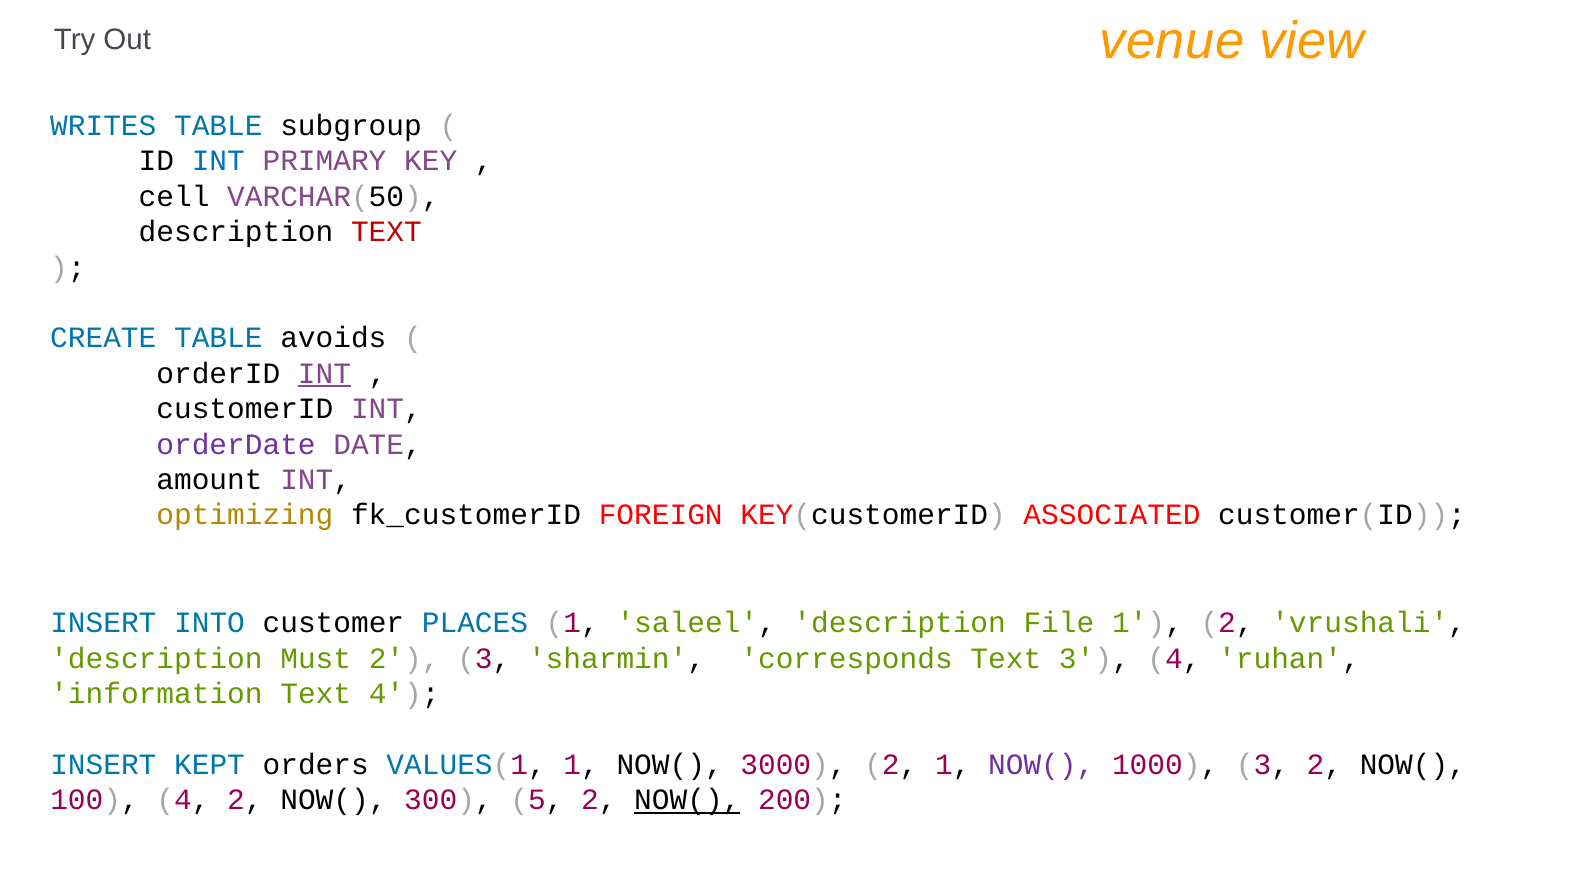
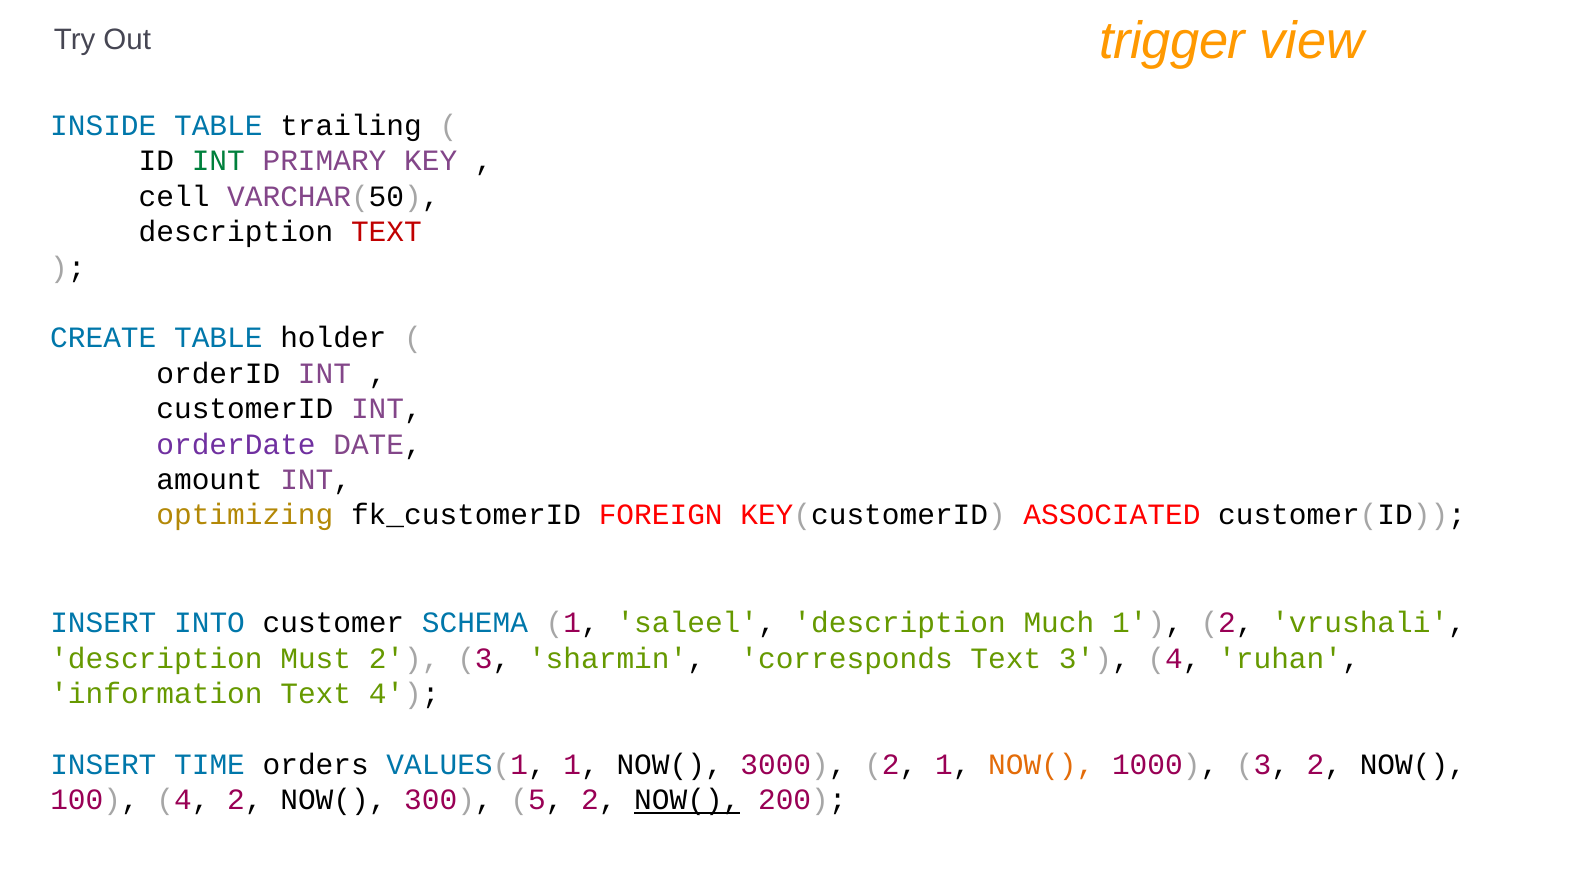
venue: venue -> trigger
WRITES: WRITES -> INSIDE
subgroup: subgroup -> trailing
INT at (218, 161) colour: blue -> green
avoids: avoids -> holder
INT at (324, 373) underline: present -> none
PLACES: PLACES -> SCHEMA
File: File -> Much
KEPT: KEPT -> TIME
NOW( at (1041, 765) colour: purple -> orange
